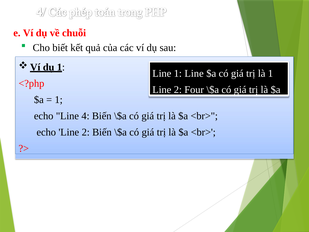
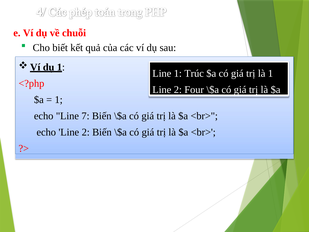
Line 1 Line: Line -> Trúc
4: 4 -> 7
